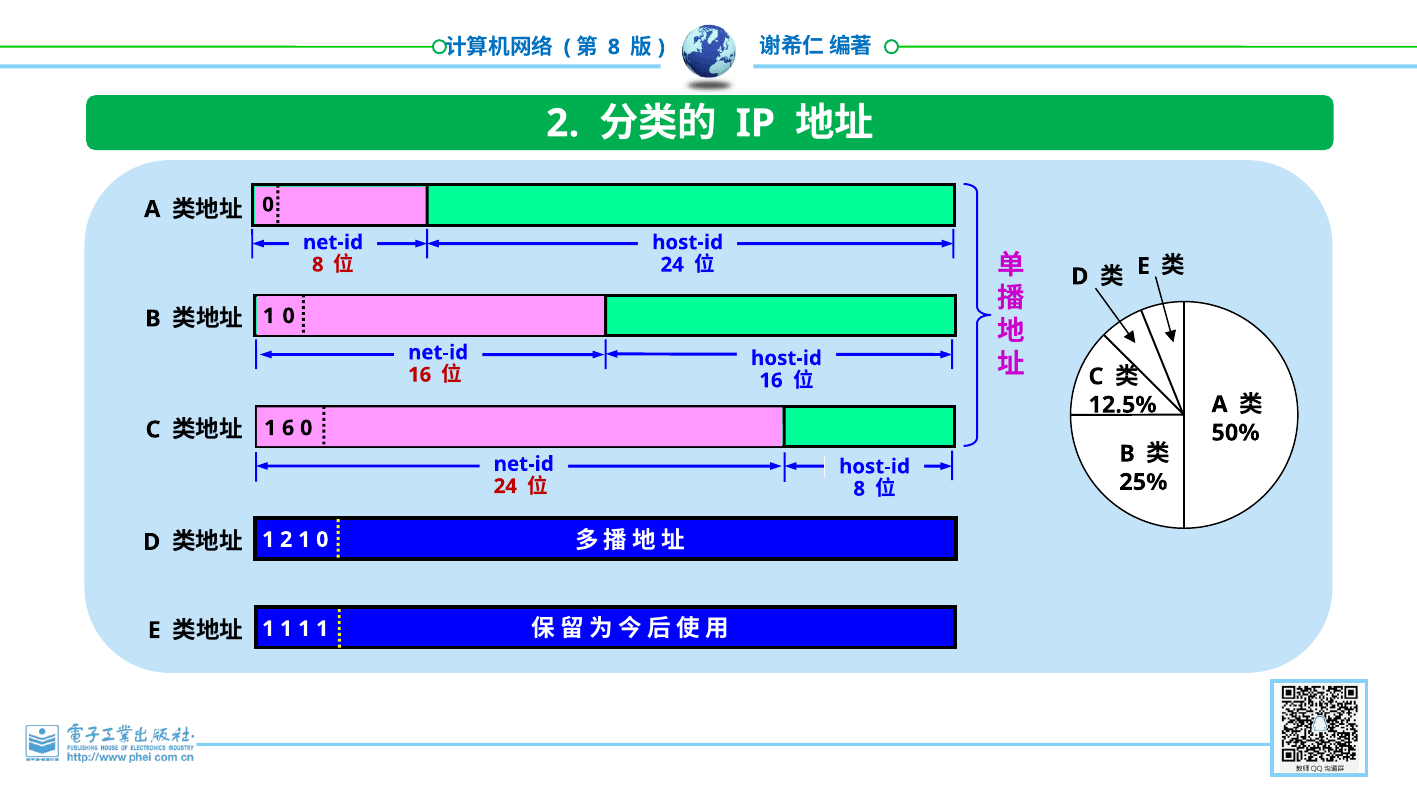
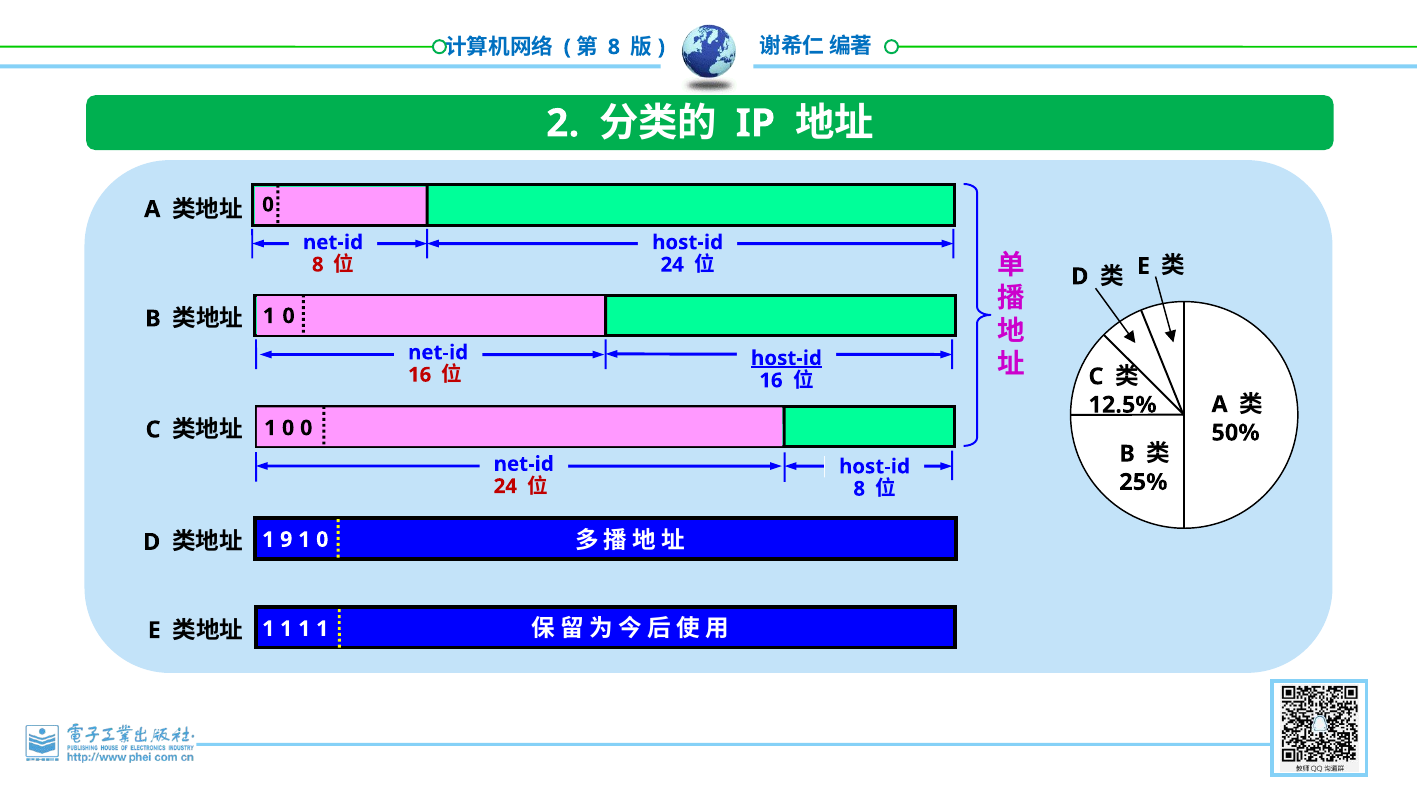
host-id at (786, 358) underline: none -> present
6 at (288, 428): 6 -> 0
1 2: 2 -> 9
